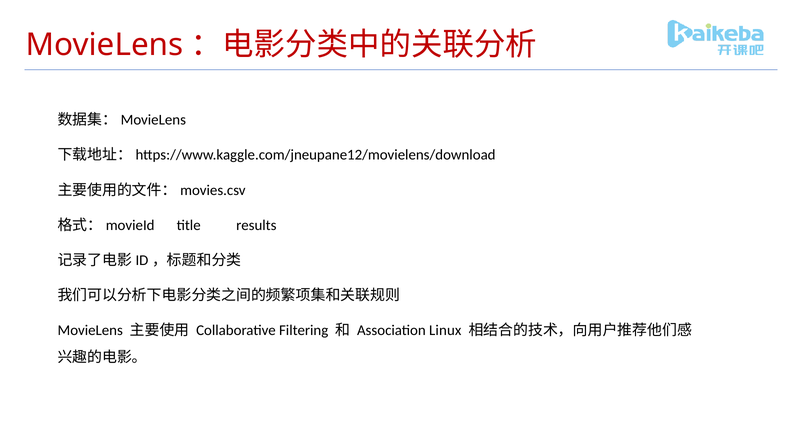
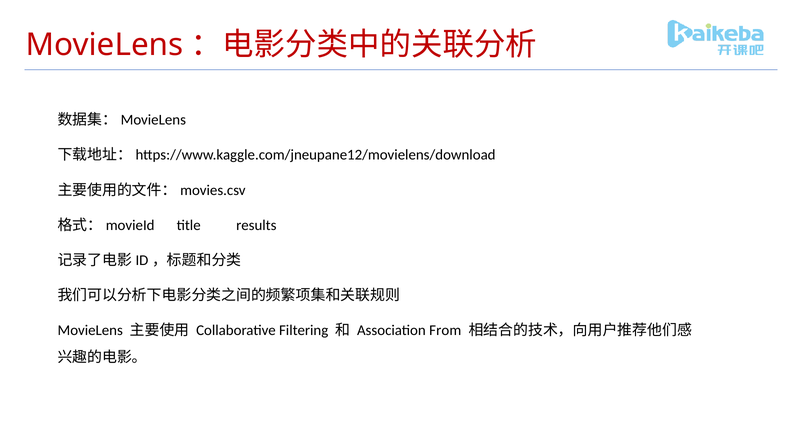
Linux: Linux -> From
